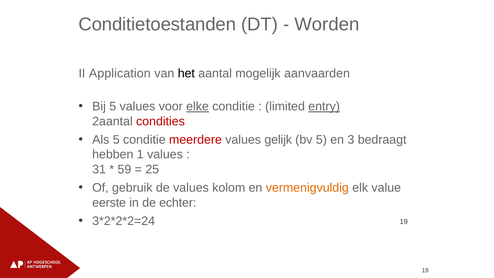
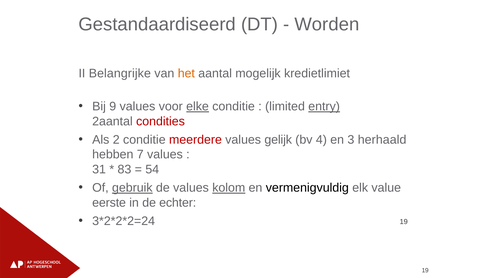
Conditietoestanden: Conditietoestanden -> Gestandaardiseerd
Application: Application -> Belangrijke
het colour: black -> orange
aanvaarden: aanvaarden -> kredietlimiet
Bij 5: 5 -> 9
Als 5: 5 -> 2
bv 5: 5 -> 4
bedraagt: bedraagt -> herhaald
1: 1 -> 7
59: 59 -> 83
25: 25 -> 54
gebruik underline: none -> present
kolom underline: none -> present
vermenigvuldig colour: orange -> black
